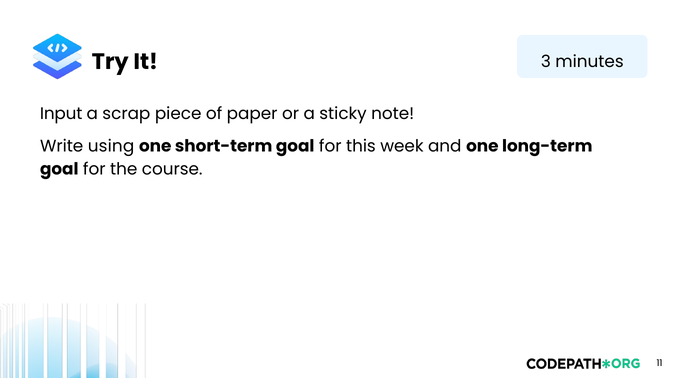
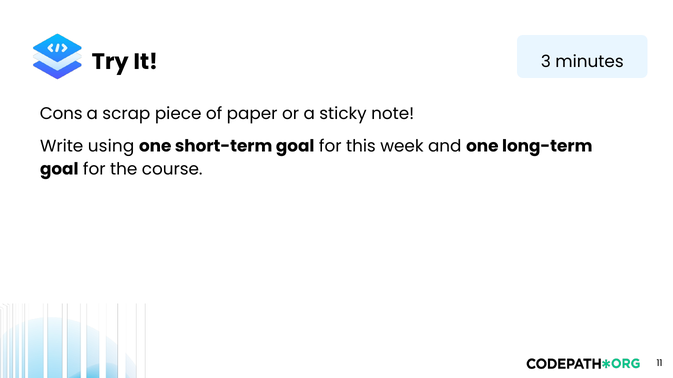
Input: Input -> Cons
